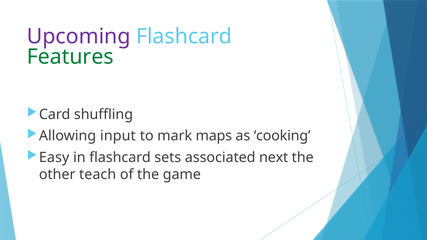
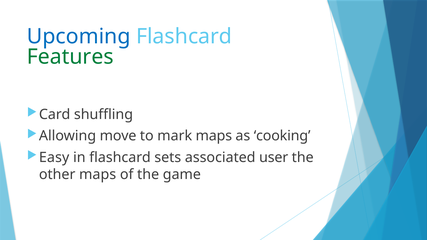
Upcoming colour: purple -> blue
input: input -> move
next: next -> user
other teach: teach -> maps
